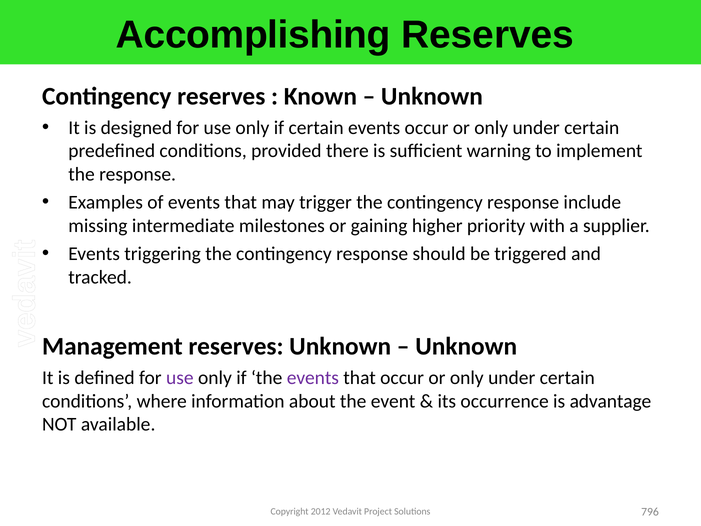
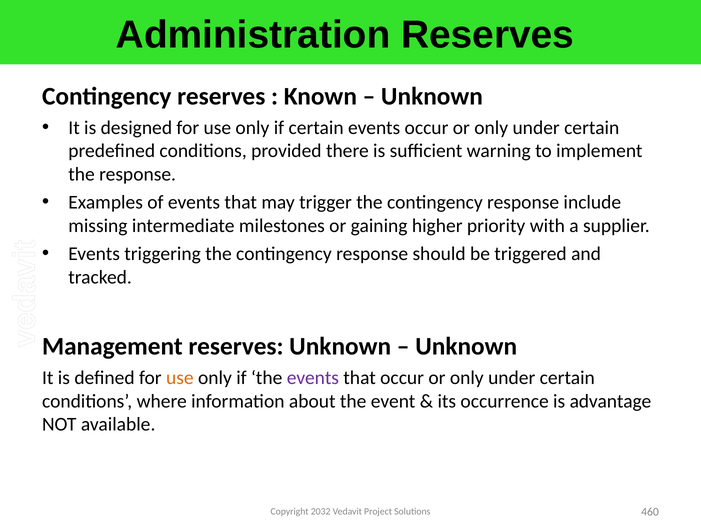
Accomplishing: Accomplishing -> Administration
use at (180, 378) colour: purple -> orange
2012: 2012 -> 2032
796: 796 -> 460
